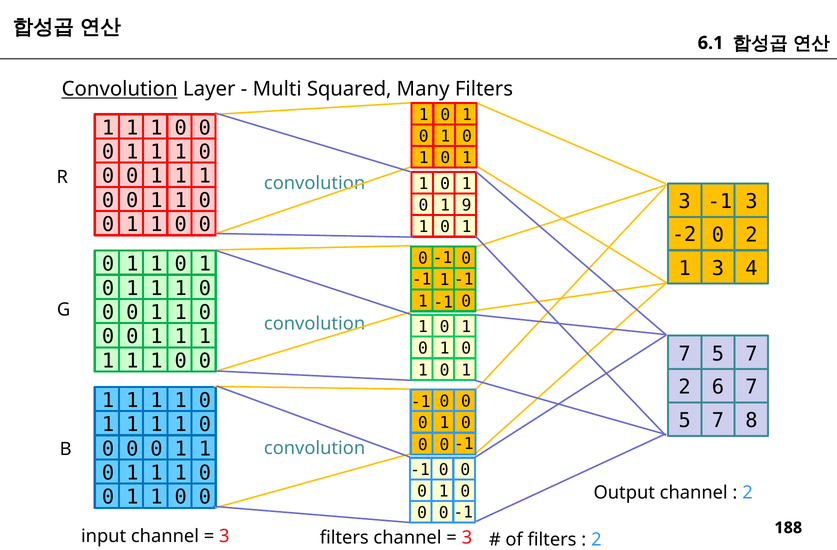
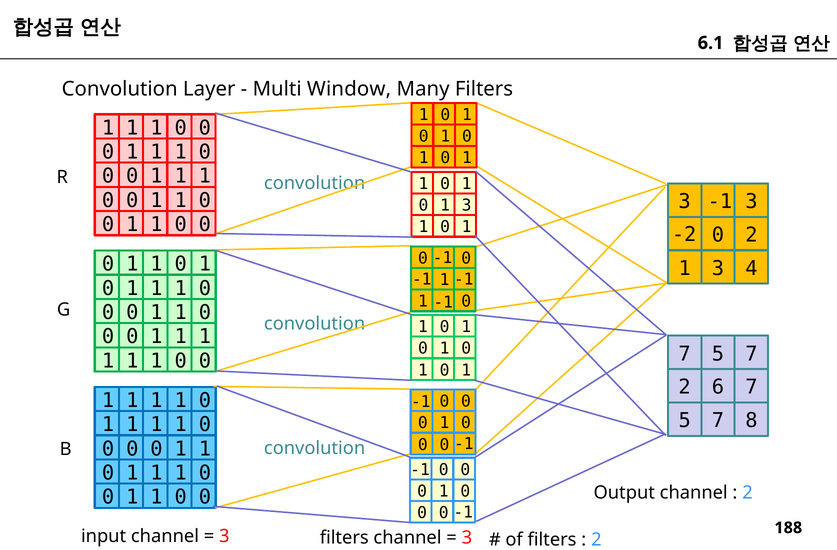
Convolution at (120, 89) underline: present -> none
Squared: Squared -> Window
0 1 9: 9 -> 3
